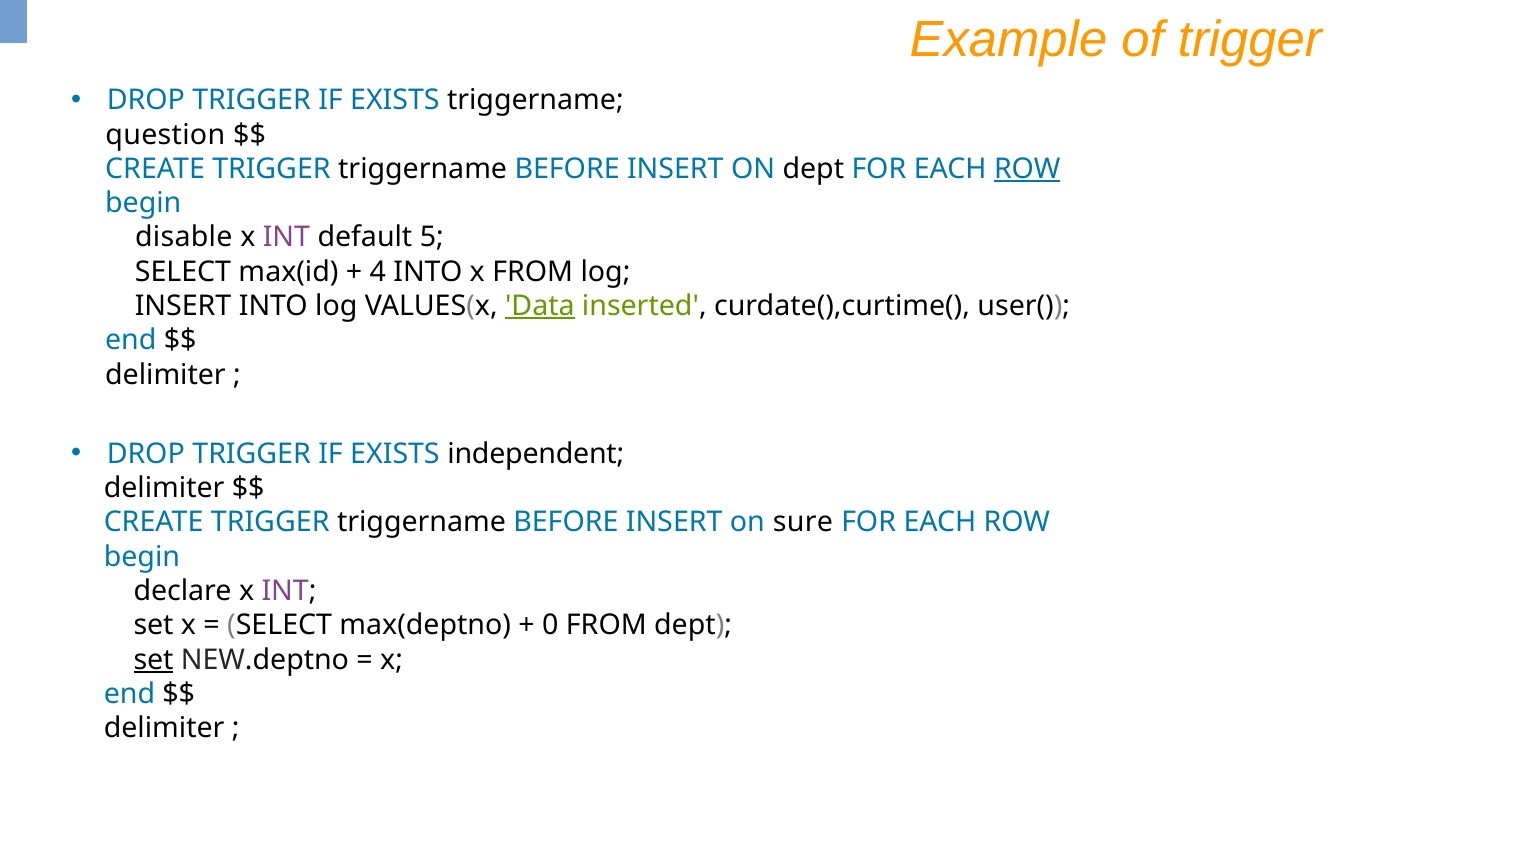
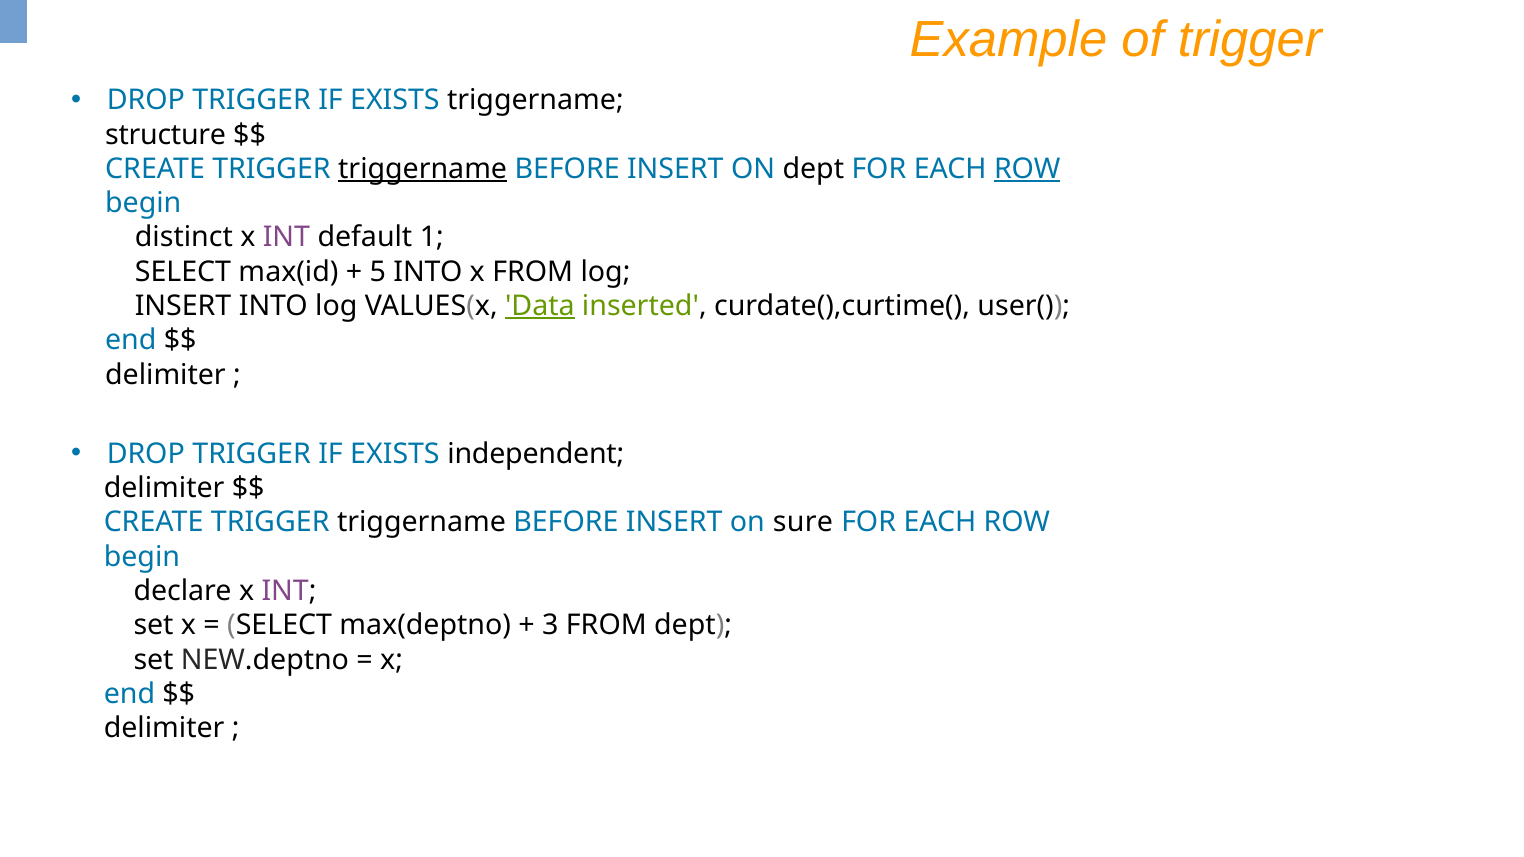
question: question -> structure
triggername at (423, 169) underline: none -> present
disable: disable -> distinct
5: 5 -> 1
4: 4 -> 5
0: 0 -> 3
set at (154, 660) underline: present -> none
